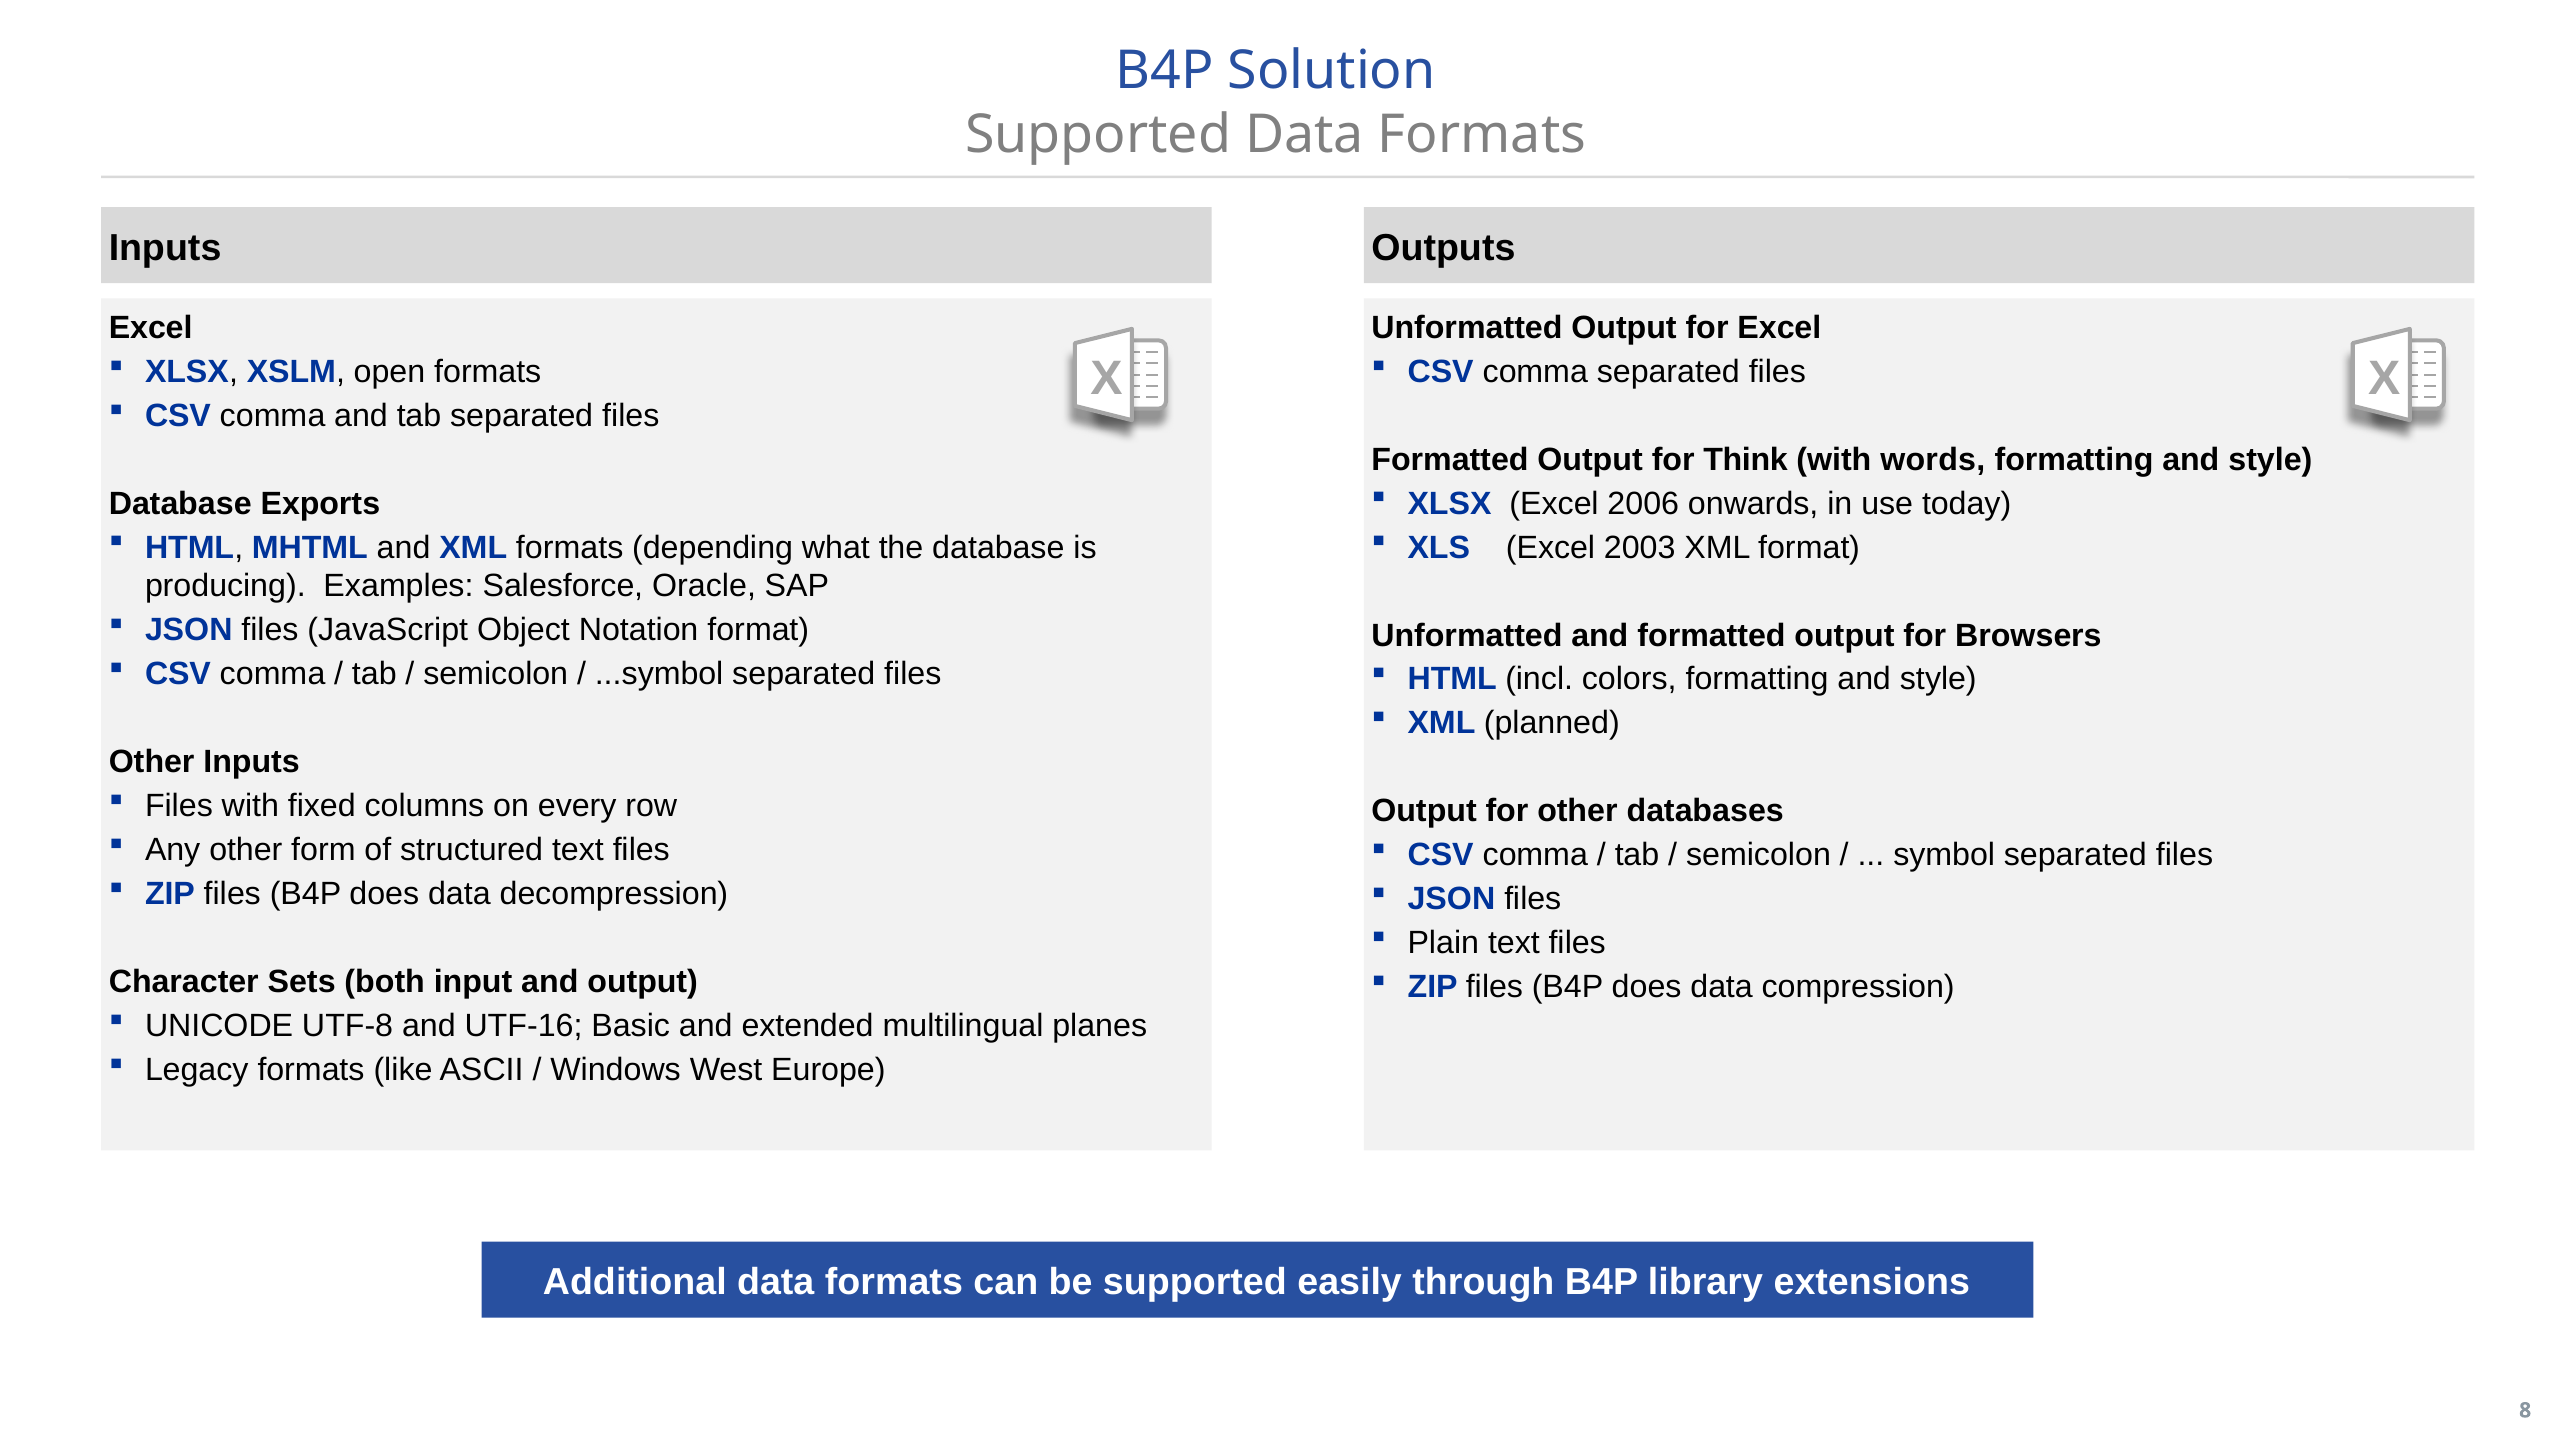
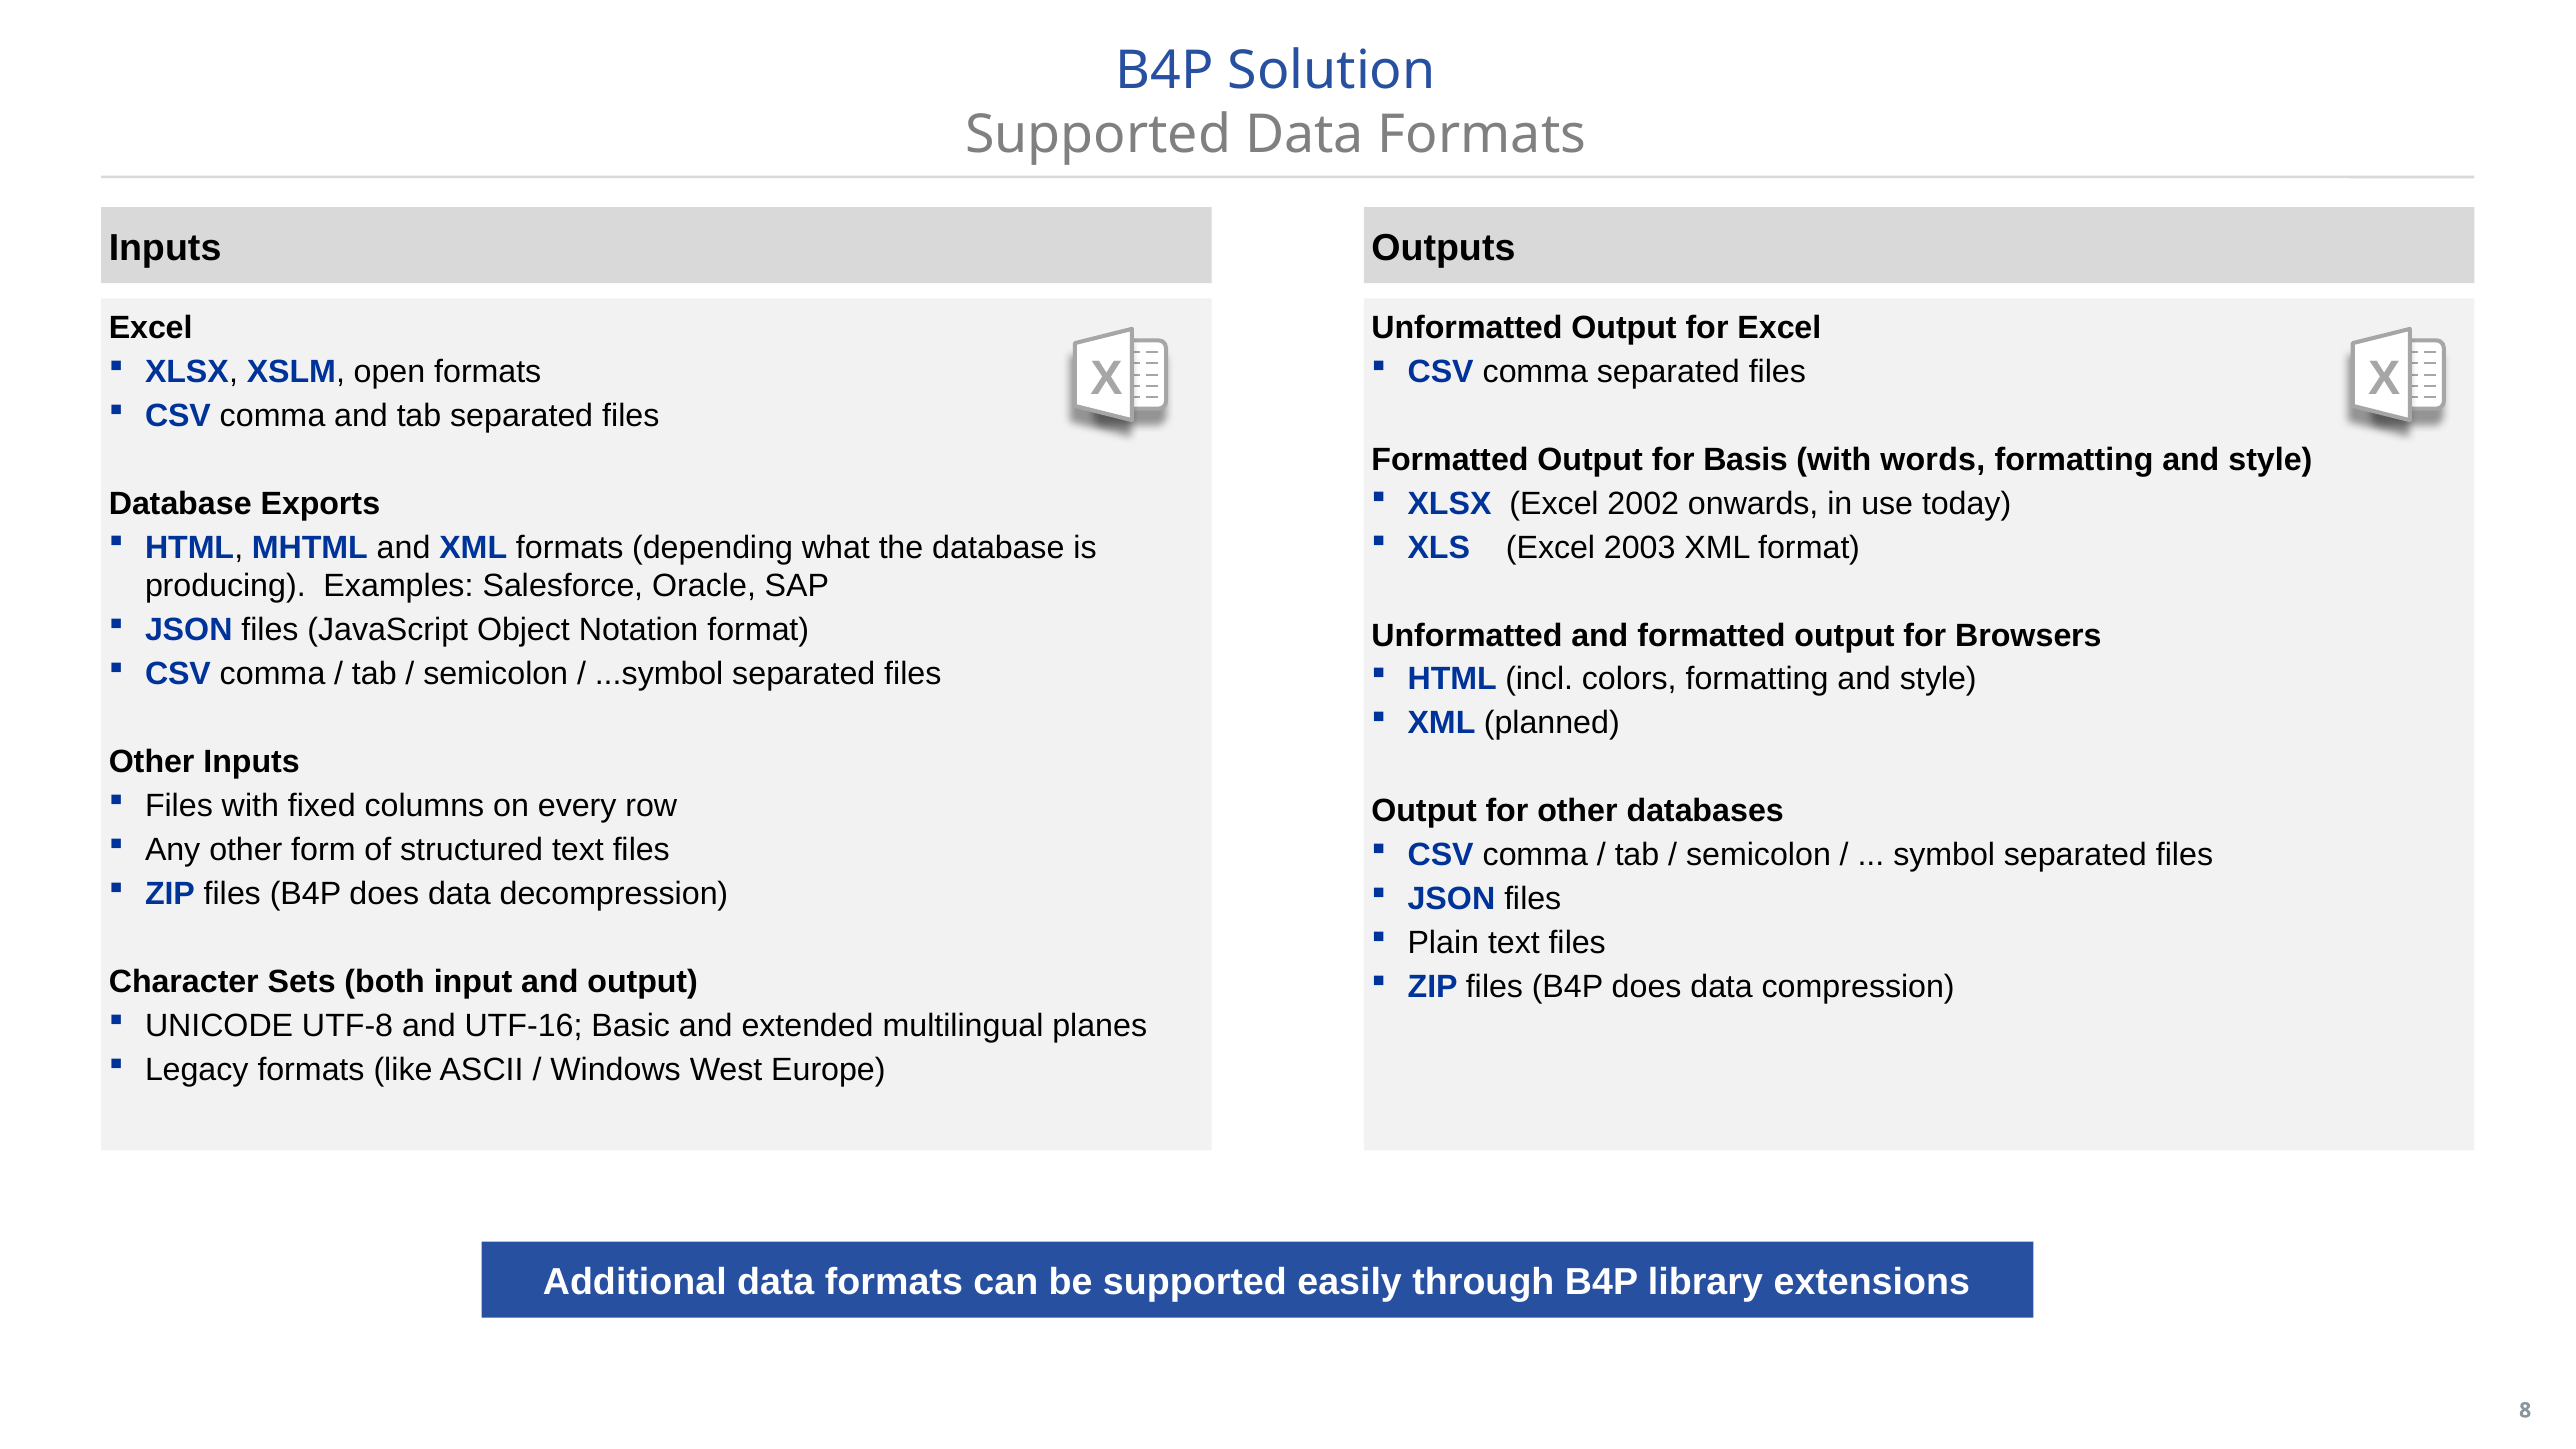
Think: Think -> Basis
2006: 2006 -> 2002
